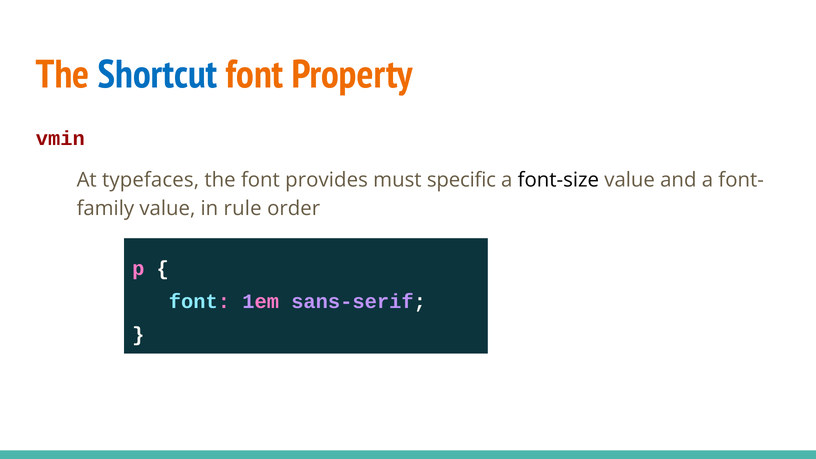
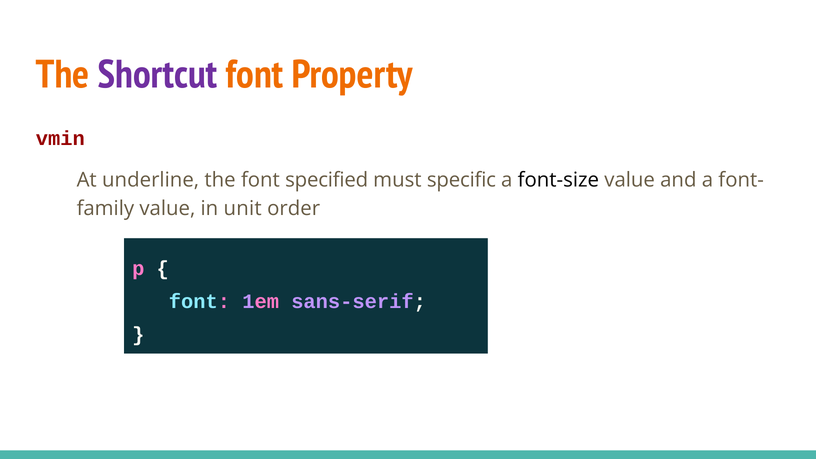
Shortcut colour: blue -> purple
typefaces: typefaces -> underline
provides: provides -> specified
rule: rule -> unit
